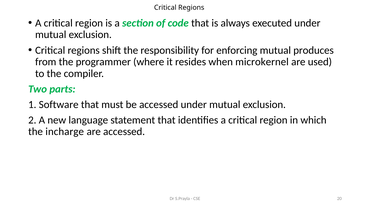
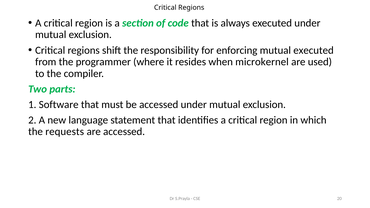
mutual produces: produces -> executed
incharge: incharge -> requests
